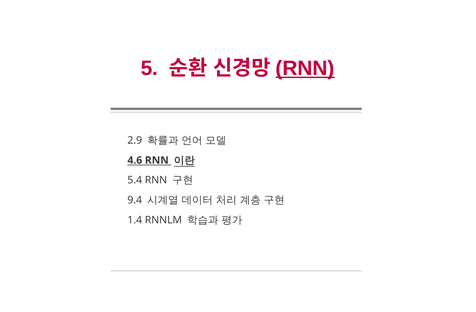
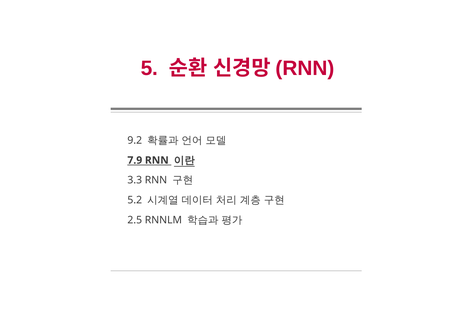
RNN at (305, 68) underline: present -> none
2.9: 2.9 -> 9.2
4.6: 4.6 -> 7.9
5.4: 5.4 -> 3.3
9.4: 9.4 -> 5.2
1.4: 1.4 -> 2.5
